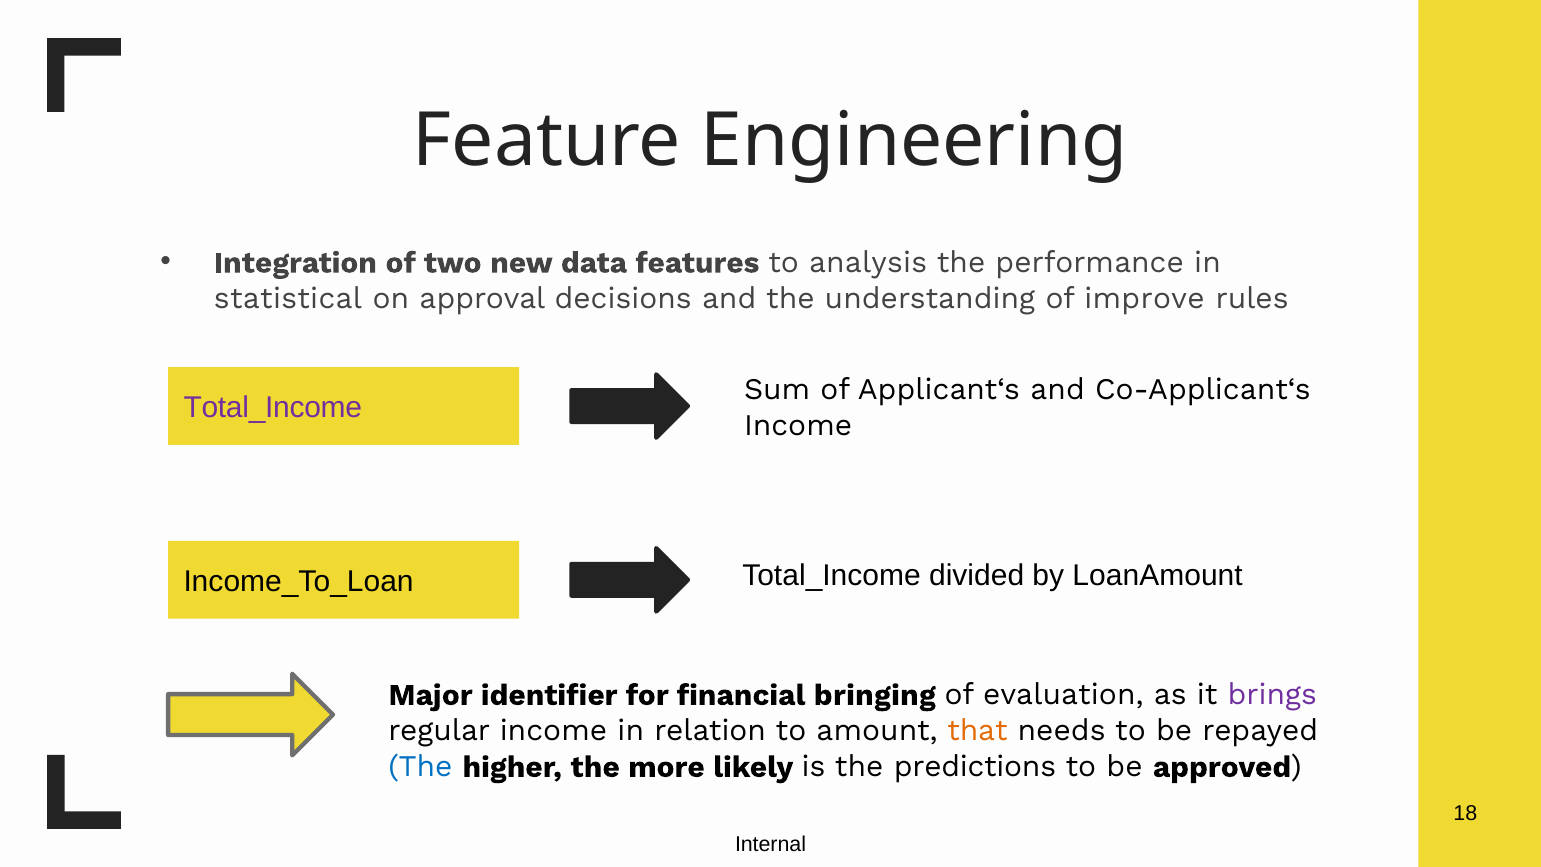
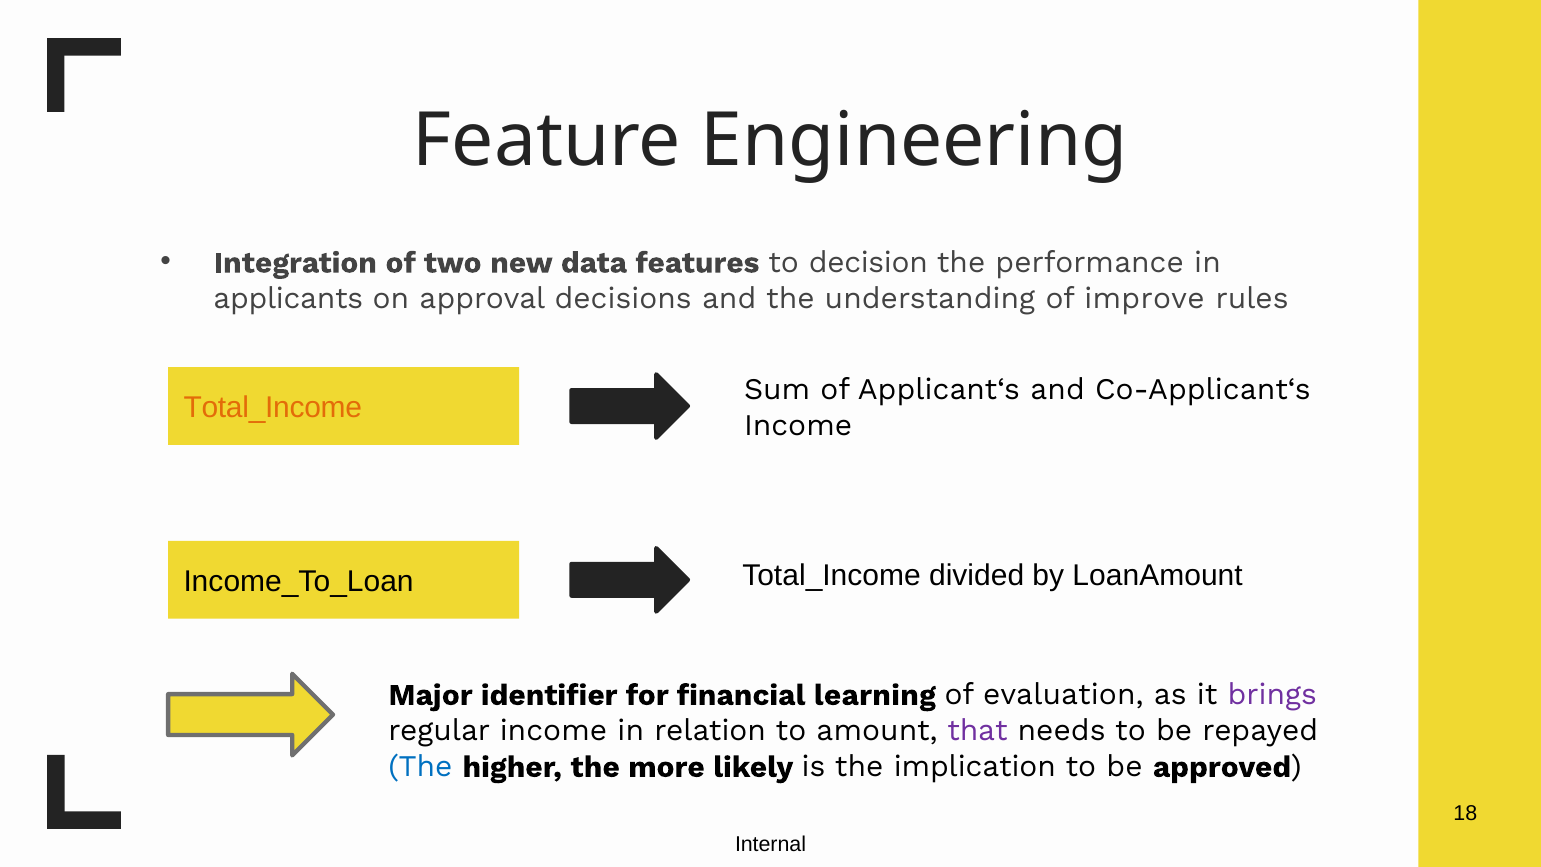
analysis: analysis -> decision
statistical: statistical -> applicants
Total_Income at (273, 408) colour: purple -> orange
bringing: bringing -> learning
that colour: orange -> purple
predictions: predictions -> implication
